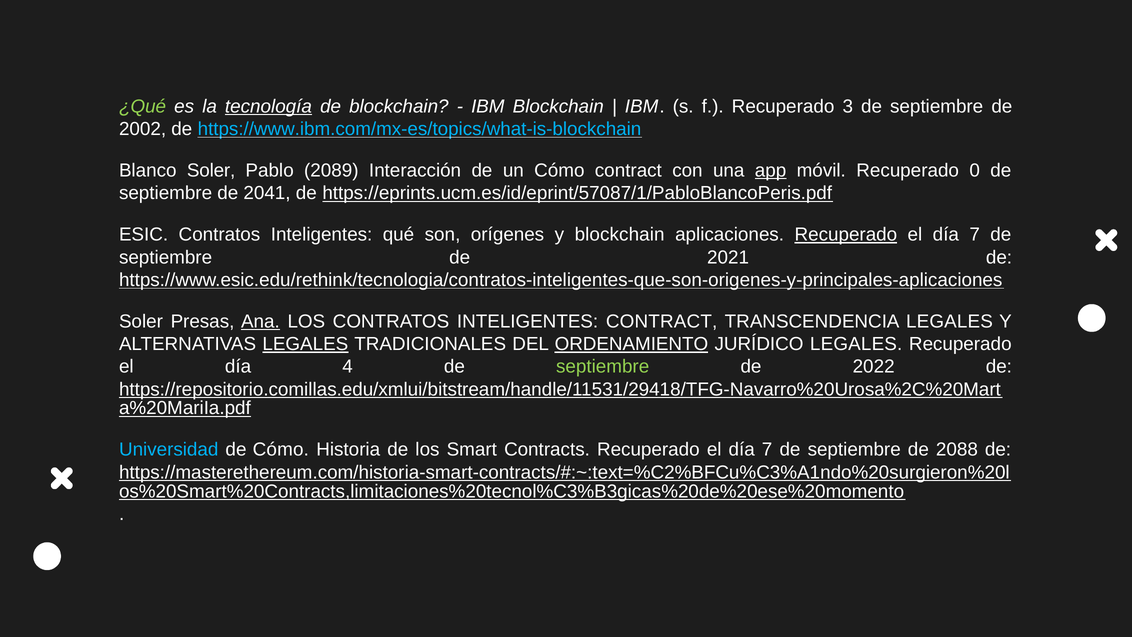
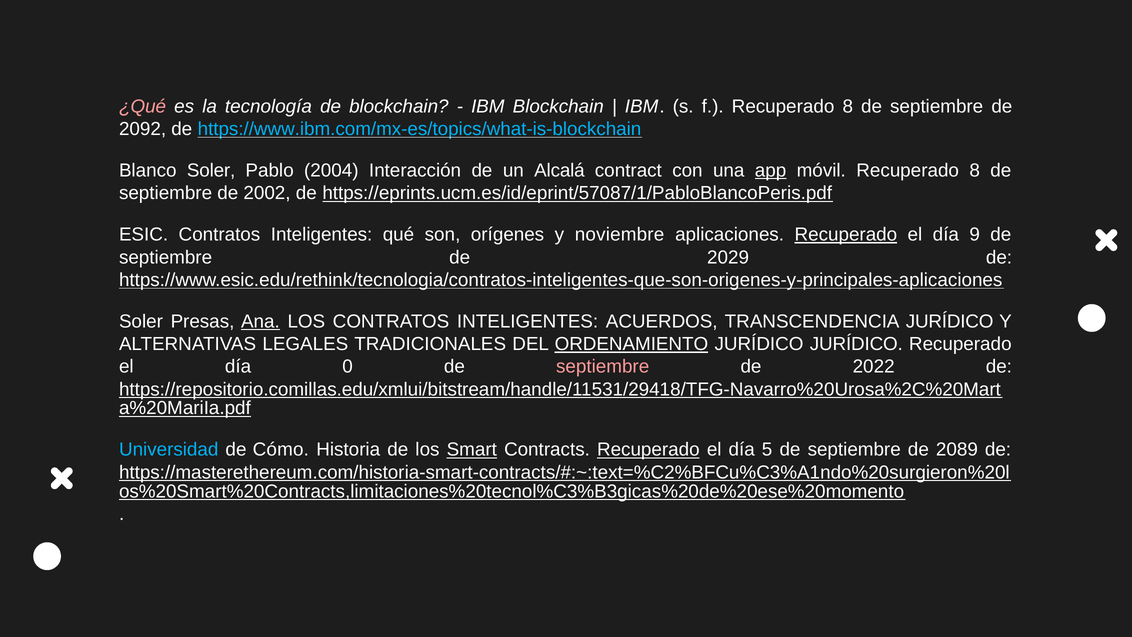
¿Qué colour: light green -> pink
tecnología underline: present -> none
f Recuperado 3: 3 -> 8
2002: 2002 -> 2092
2089: 2089 -> 2004
un Cómo: Cómo -> Alcalá
móvil Recuperado 0: 0 -> 8
2041: 2041 -> 2002
y blockchain: blockchain -> noviembre
7 at (975, 235): 7 -> 9
2021: 2021 -> 2029
INTELIGENTES CONTRACT: CONTRACT -> ACUERDOS
TRANSCENDENCIA LEGALES: LEGALES -> JURÍDICO
LEGALES at (305, 344) underline: present -> none
JURÍDICO LEGALES: LEGALES -> JURÍDICO
4: 4 -> 0
septiembre at (603, 367) colour: light green -> pink
Smart underline: none -> present
Recuperado at (648, 450) underline: none -> present
7 at (767, 450): 7 -> 5
2088: 2088 -> 2089
